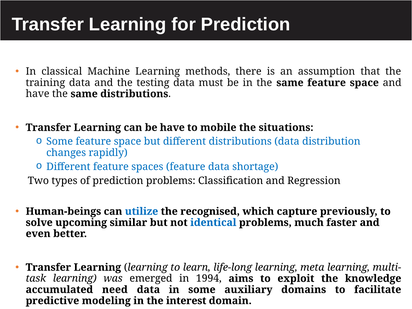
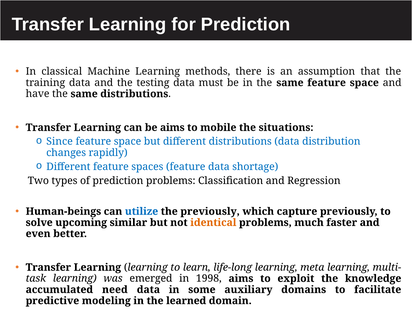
be have: have -> aims
Some at (60, 142): Some -> Since
the recognised: recognised -> previously
identical colour: blue -> orange
1994: 1994 -> 1998
interest: interest -> learned
